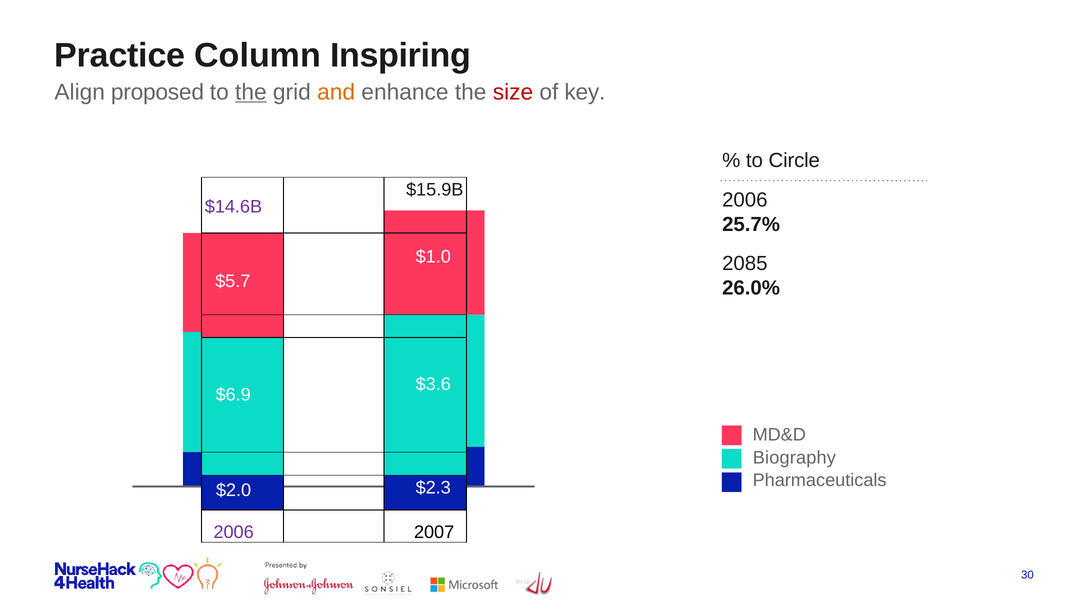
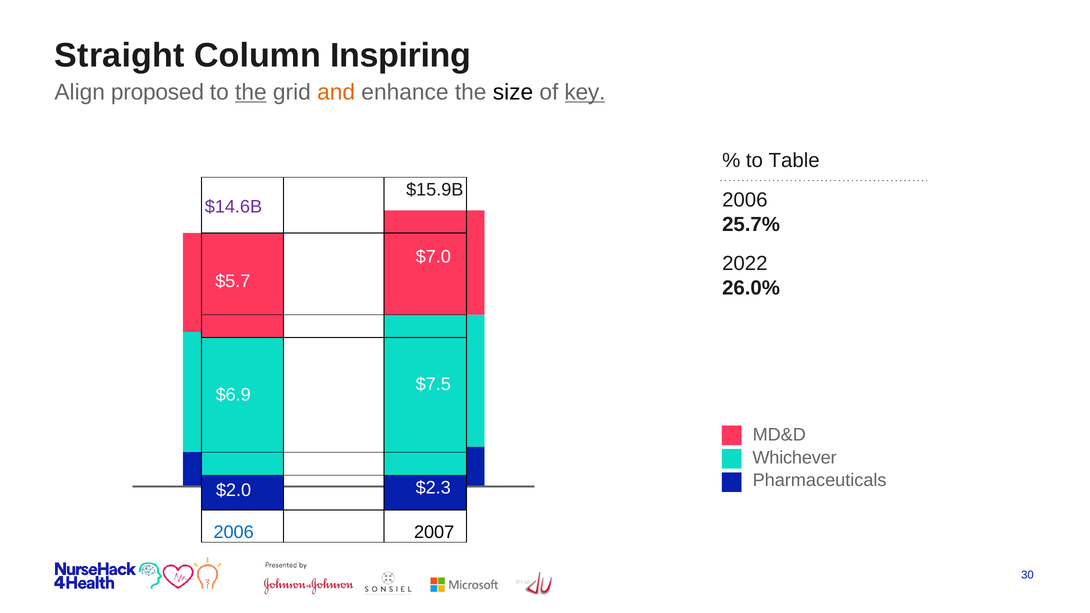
Practice: Practice -> Straight
size colour: red -> black
key underline: none -> present
Circle: Circle -> Table
$1.0: $1.0 -> $7.0
2085: 2085 -> 2022
$3.6: $3.6 -> $7.5
Biography: Biography -> Whichever
2006 at (234, 532) colour: purple -> blue
